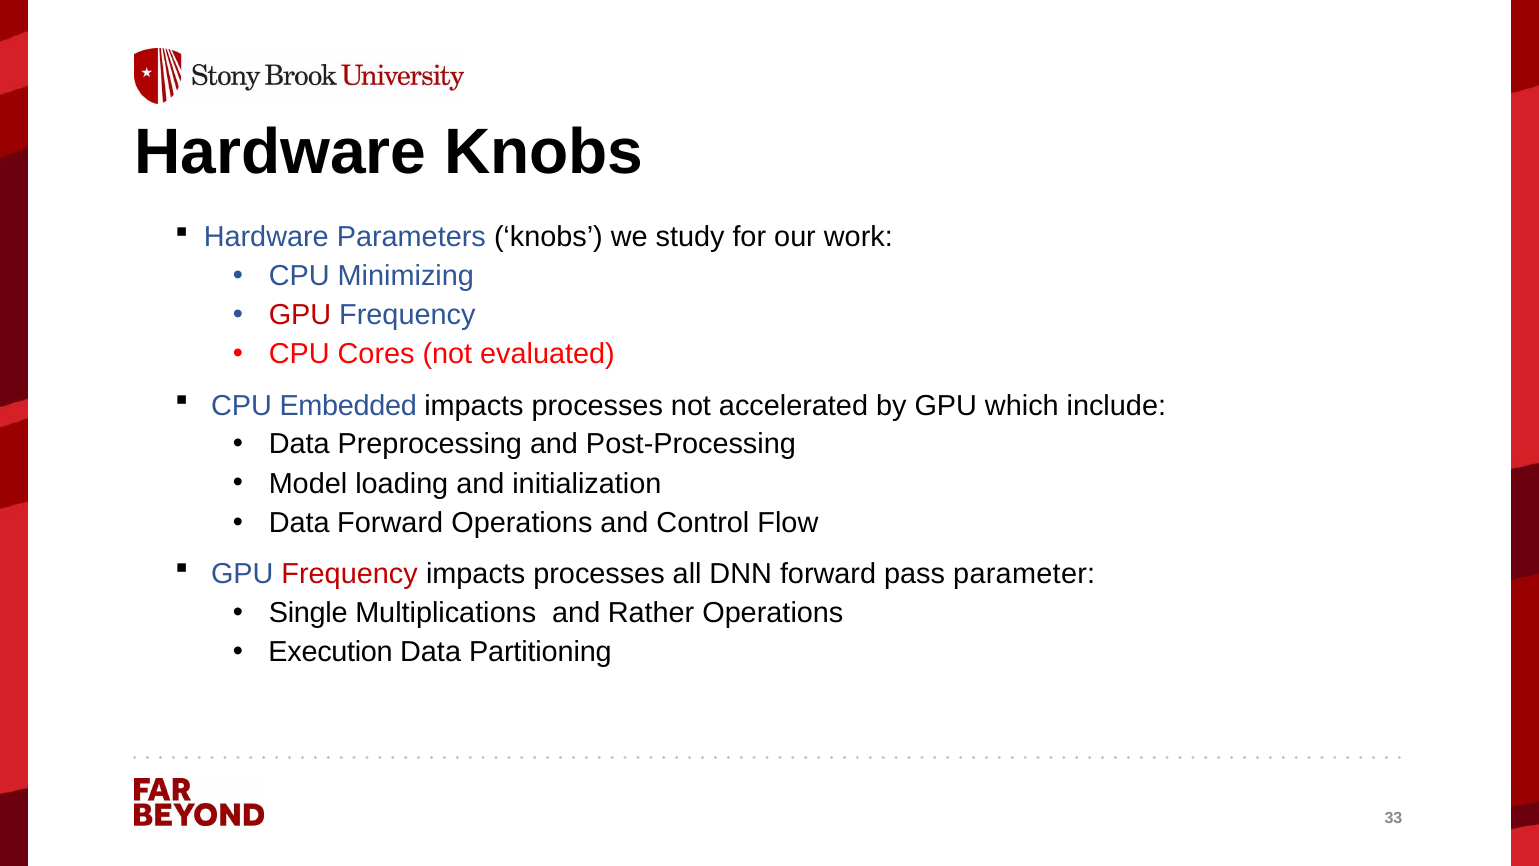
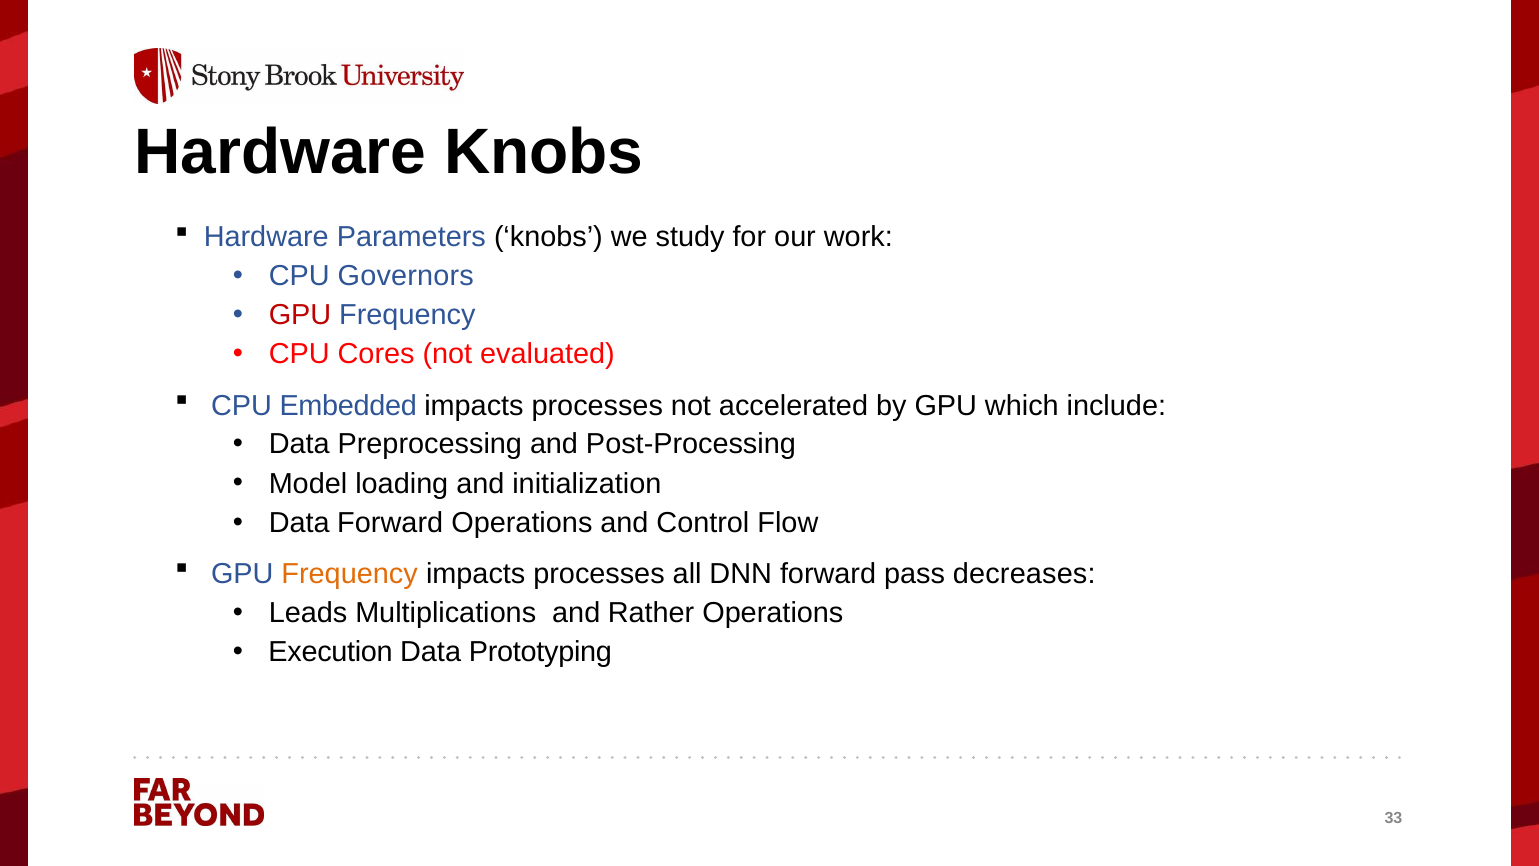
Minimizing: Minimizing -> Governors
Frequency at (350, 574) colour: red -> orange
parameter: parameter -> decreases
Single: Single -> Leads
Partitioning: Partitioning -> Prototyping
